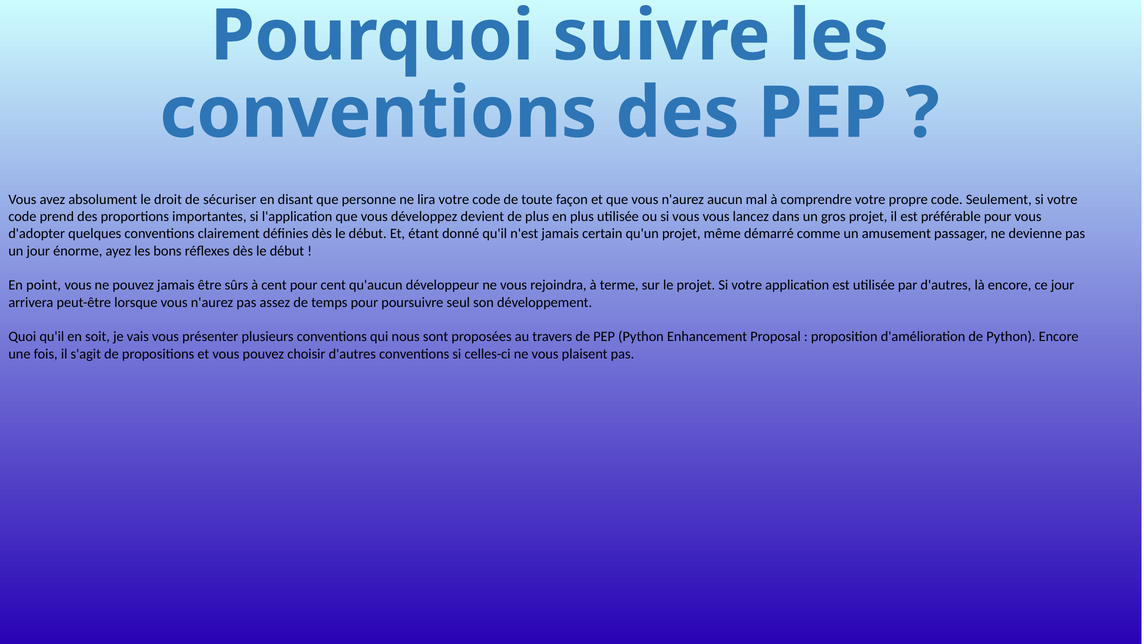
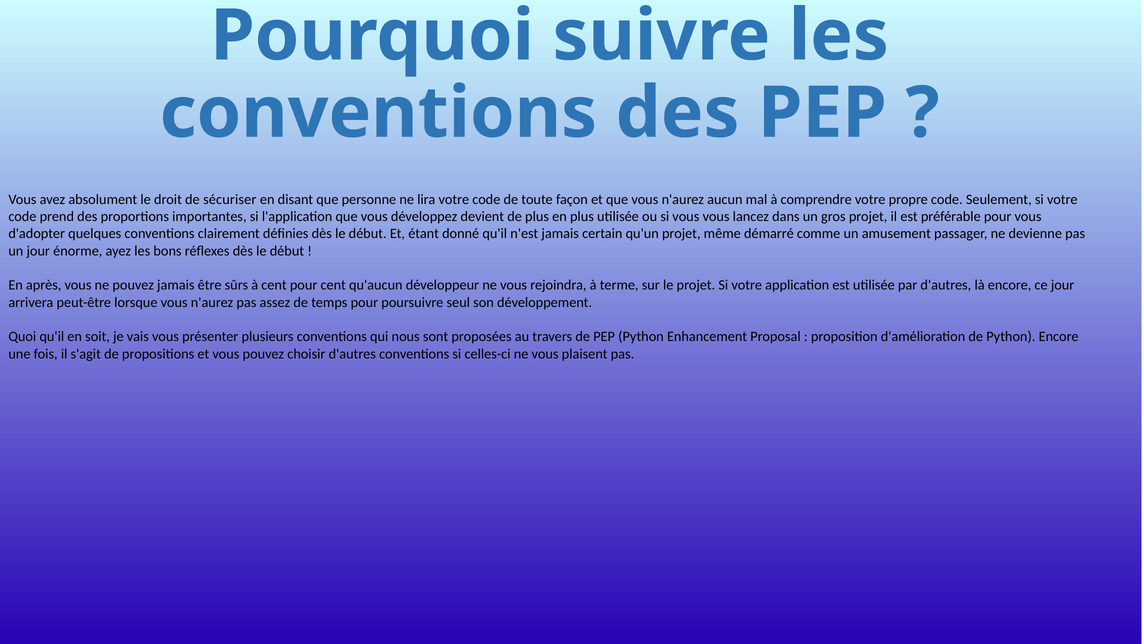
point: point -> après
